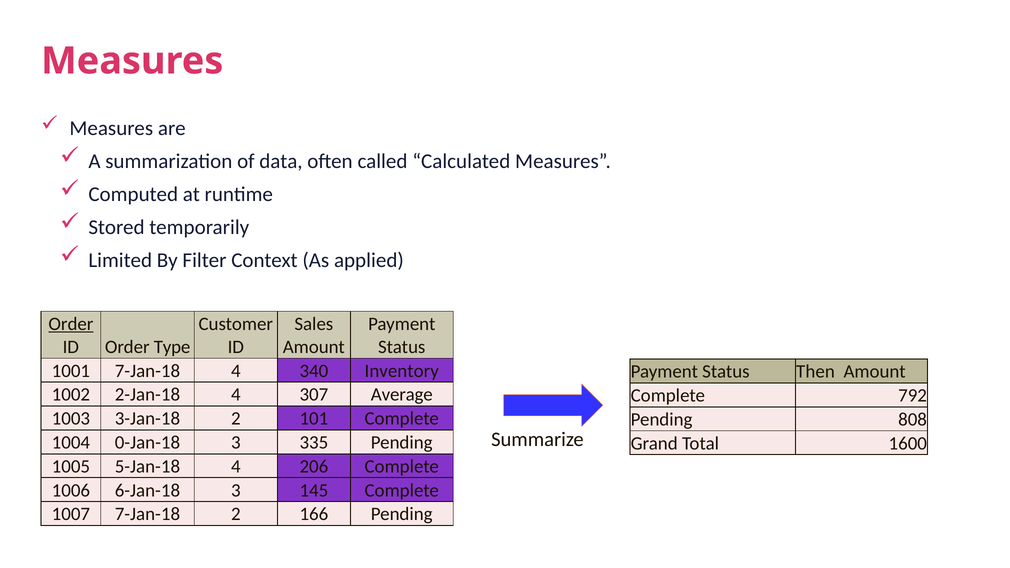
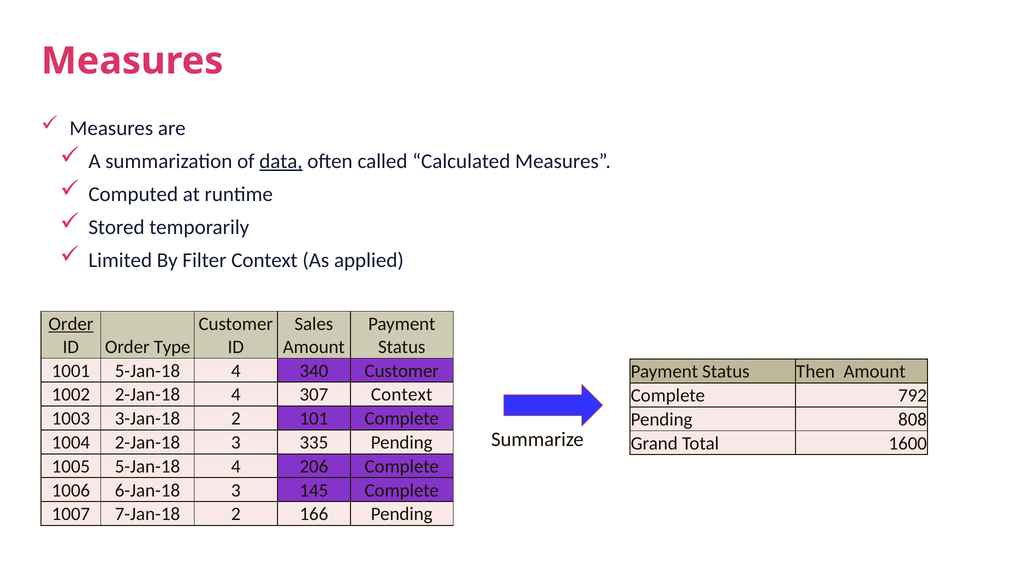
data underline: none -> present
1001 7-Jan-18: 7-Jan-18 -> 5-Jan-18
340 Inventory: Inventory -> Customer
307 Average: Average -> Context
1004 0-Jan-18: 0-Jan-18 -> 2-Jan-18
